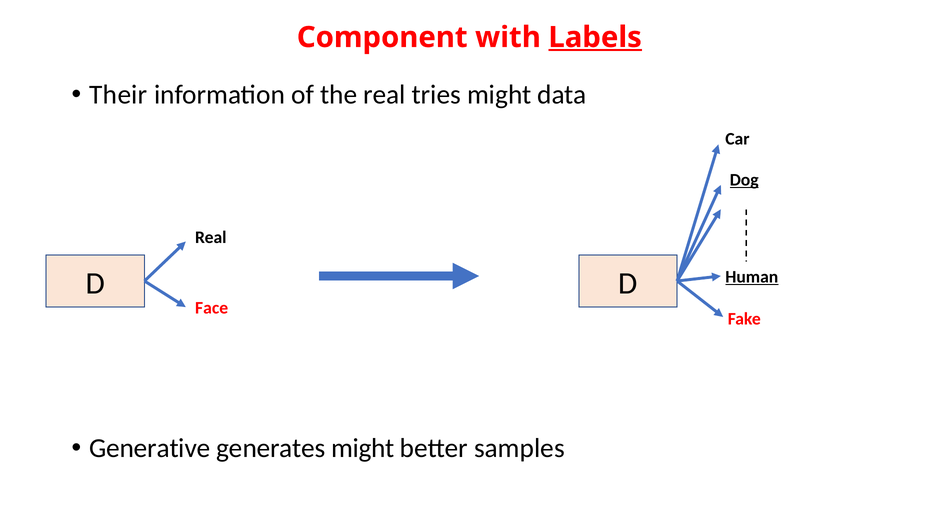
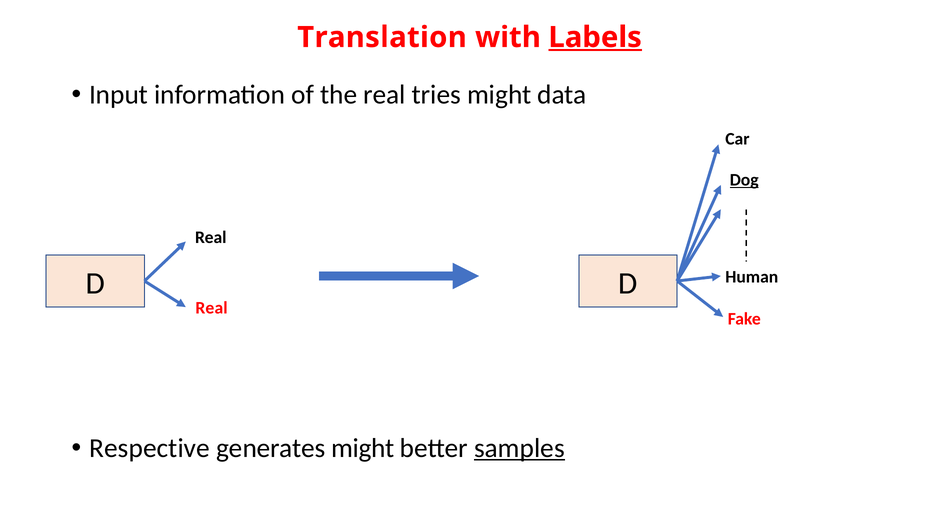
Component: Component -> Translation
Their: Their -> Input
Human underline: present -> none
Face at (212, 308): Face -> Real
Generative: Generative -> Respective
samples underline: none -> present
